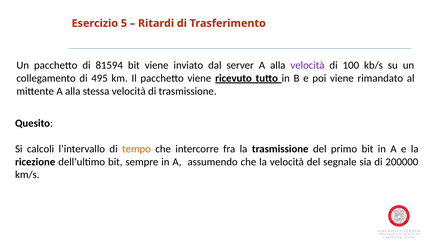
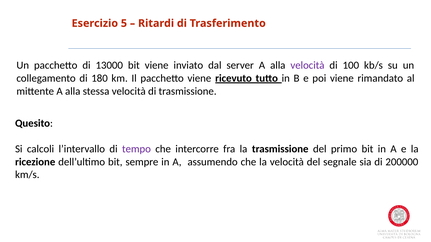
81594: 81594 -> 13000
495: 495 -> 180
tempo colour: orange -> purple
